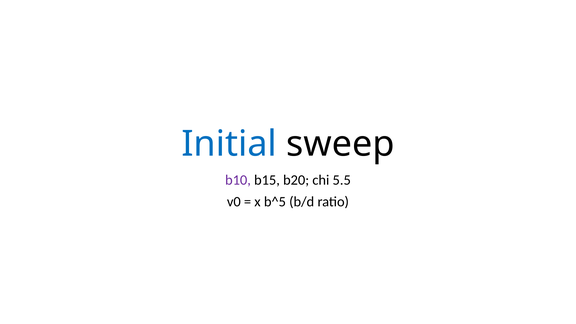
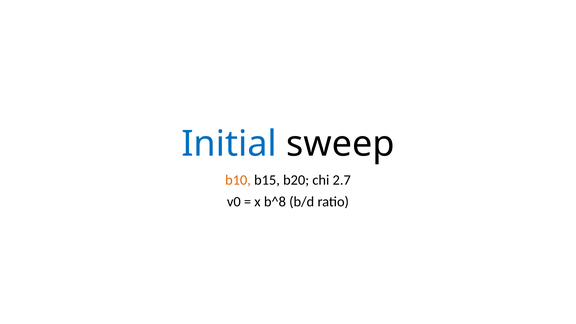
b10 colour: purple -> orange
5.5: 5.5 -> 2.7
b^5: b^5 -> b^8
